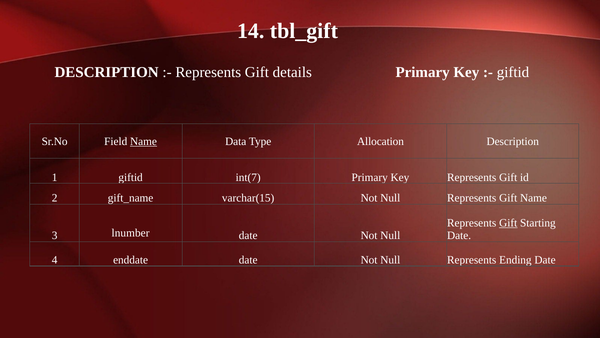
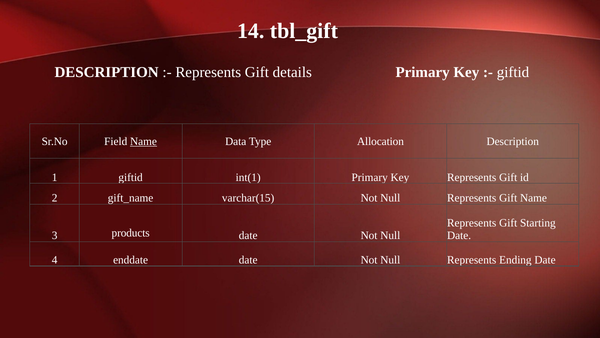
int(7: int(7 -> int(1
Gift at (508, 223) underline: present -> none
lnumber: lnumber -> products
